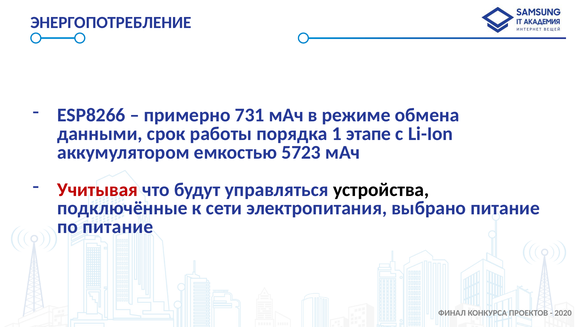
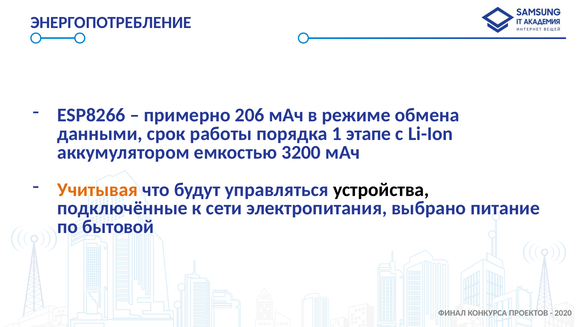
731: 731 -> 206
5723: 5723 -> 3200
Учитывая colour: red -> orange
по питание: питание -> бытовой
